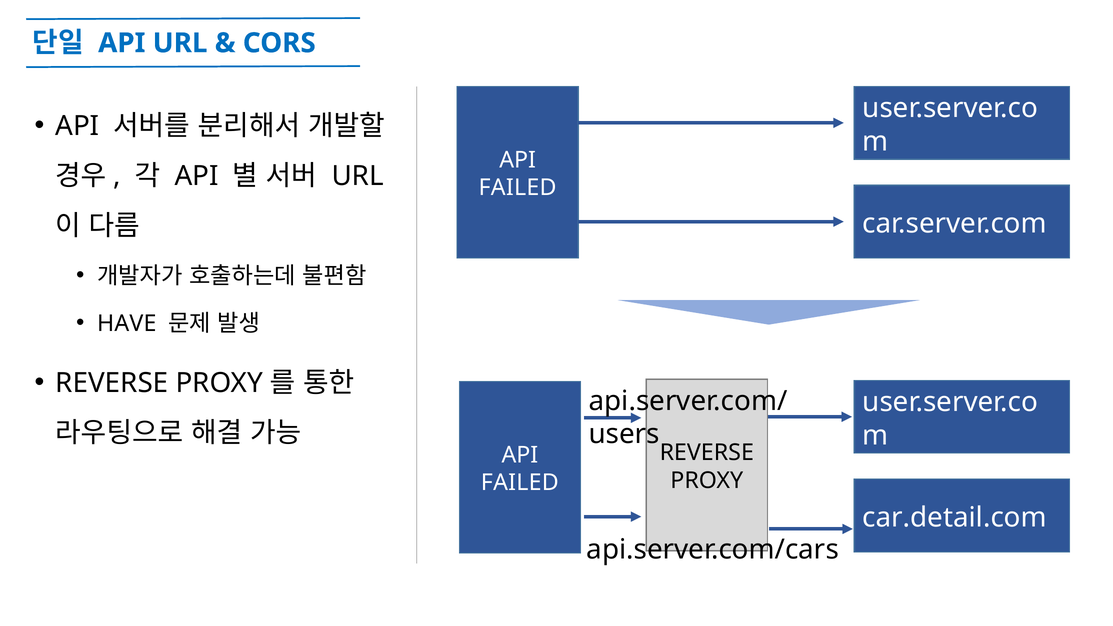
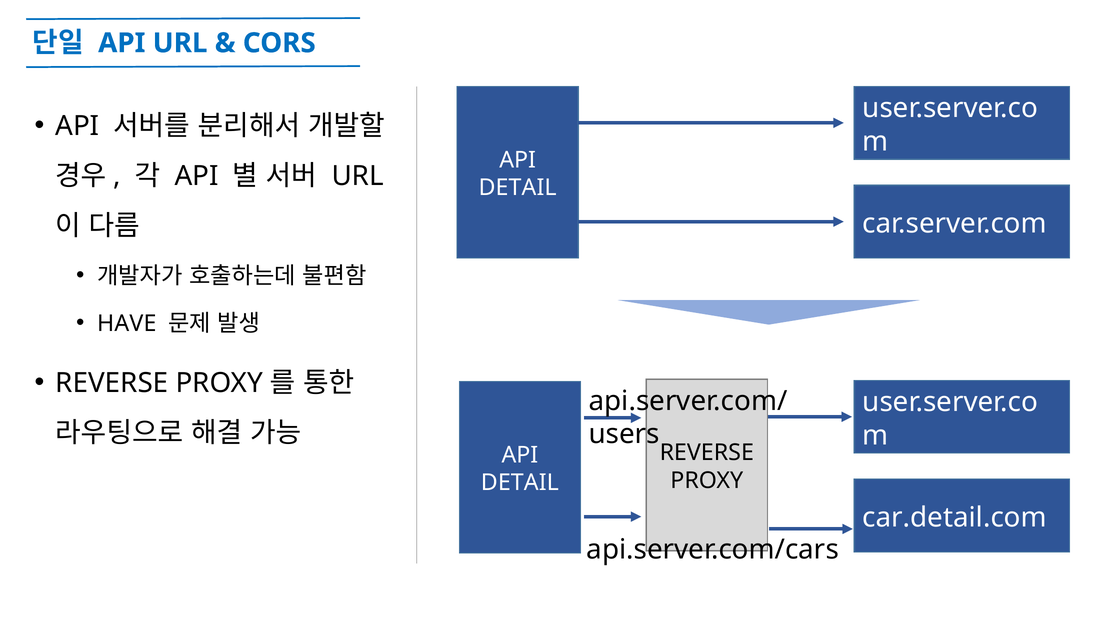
FAILED at (518, 188): FAILED -> DETAIL
FAILED at (520, 483): FAILED -> DETAIL
